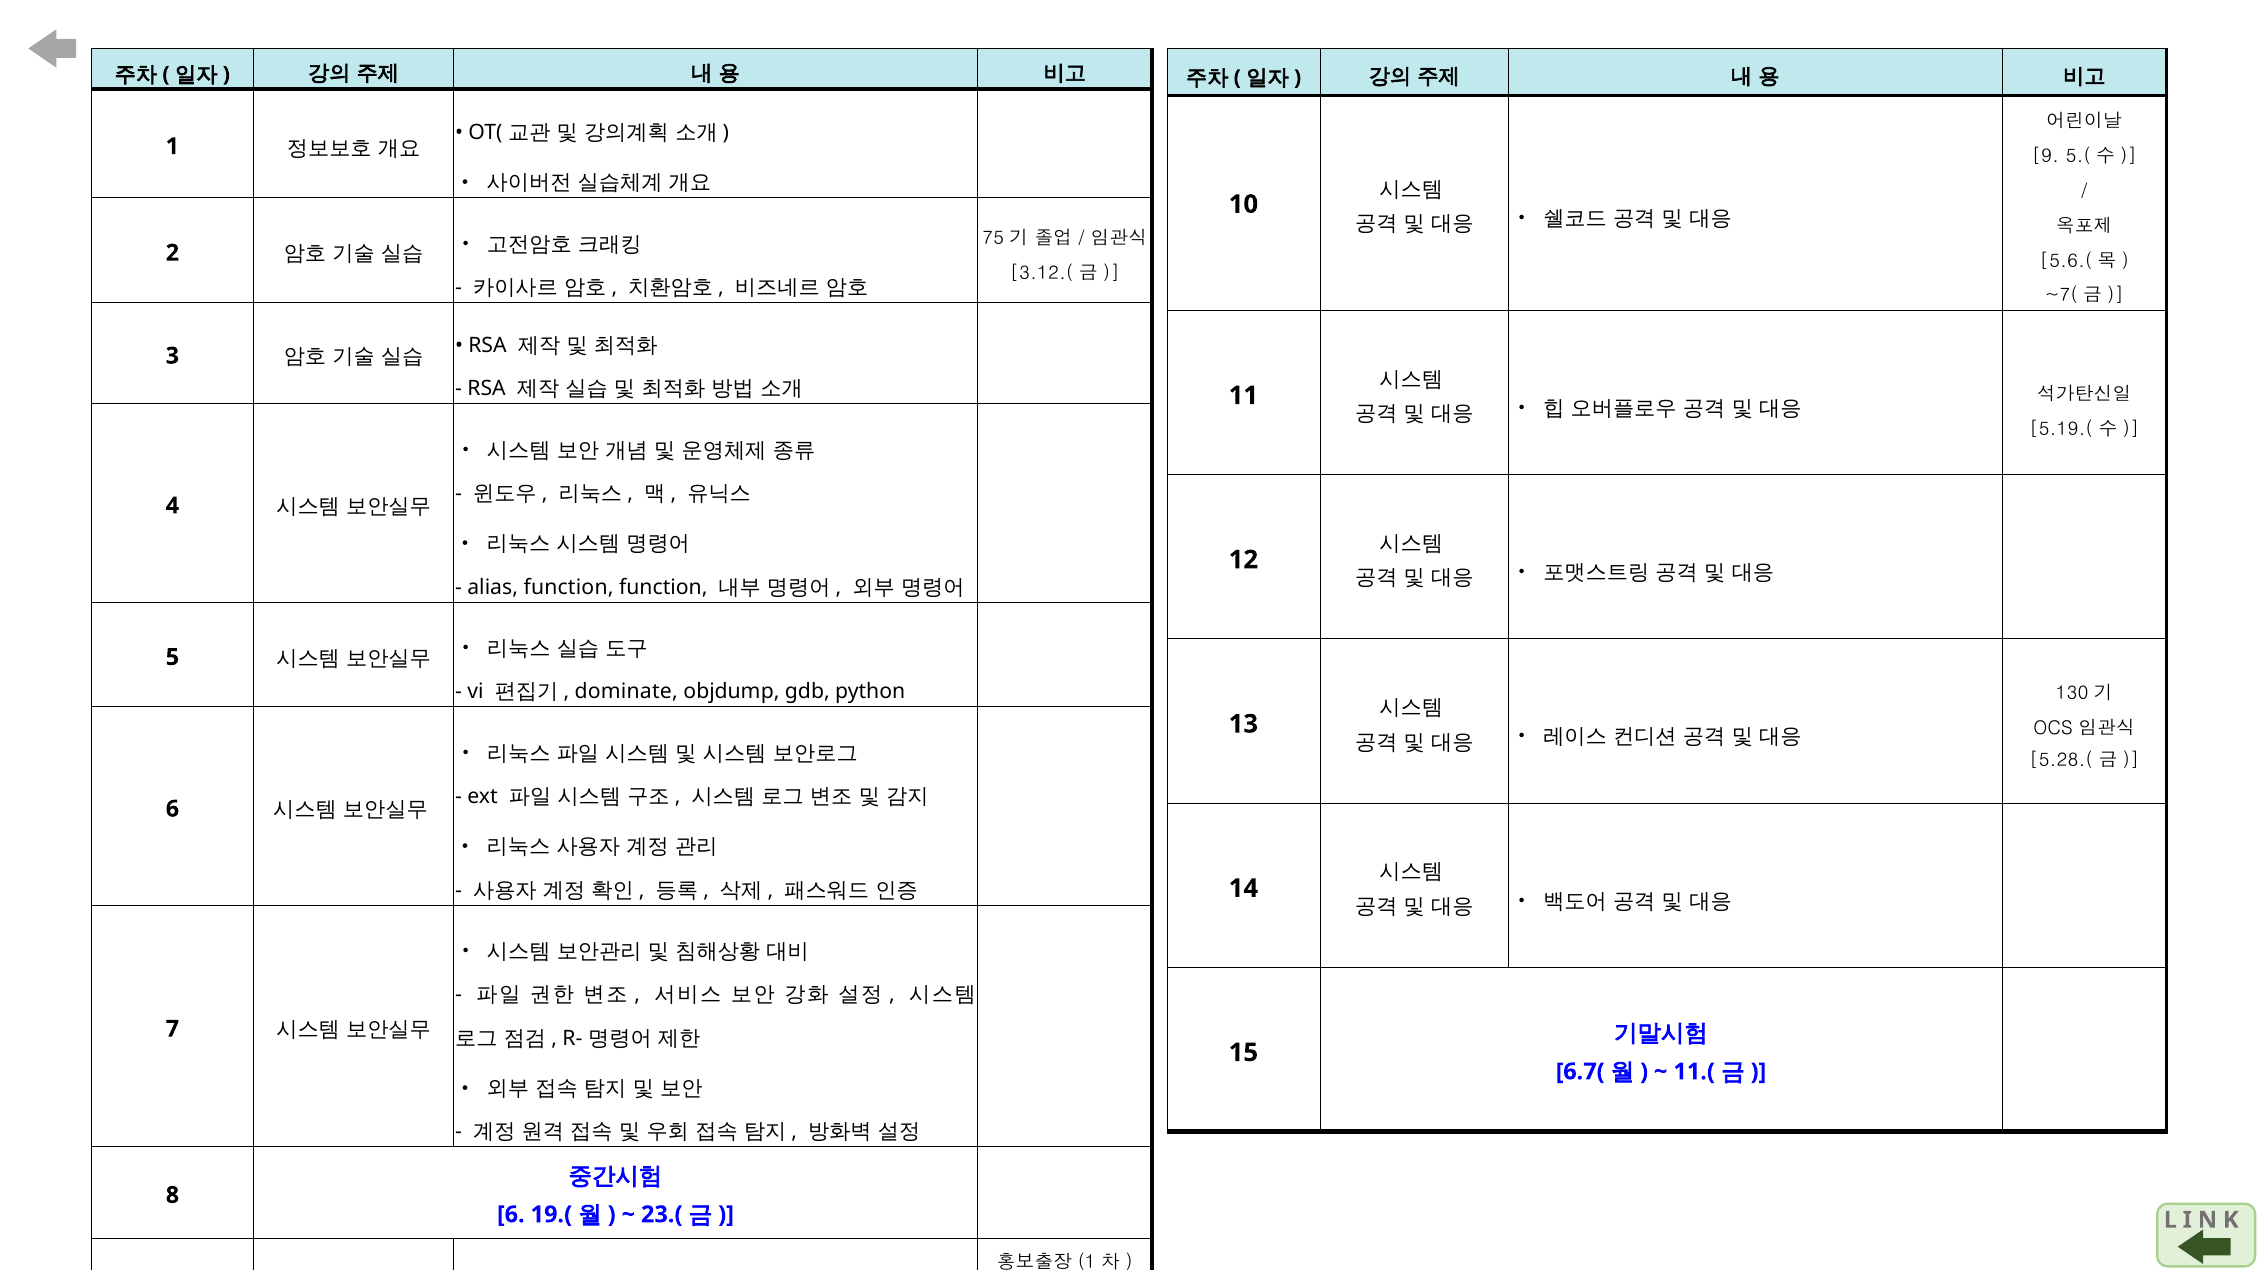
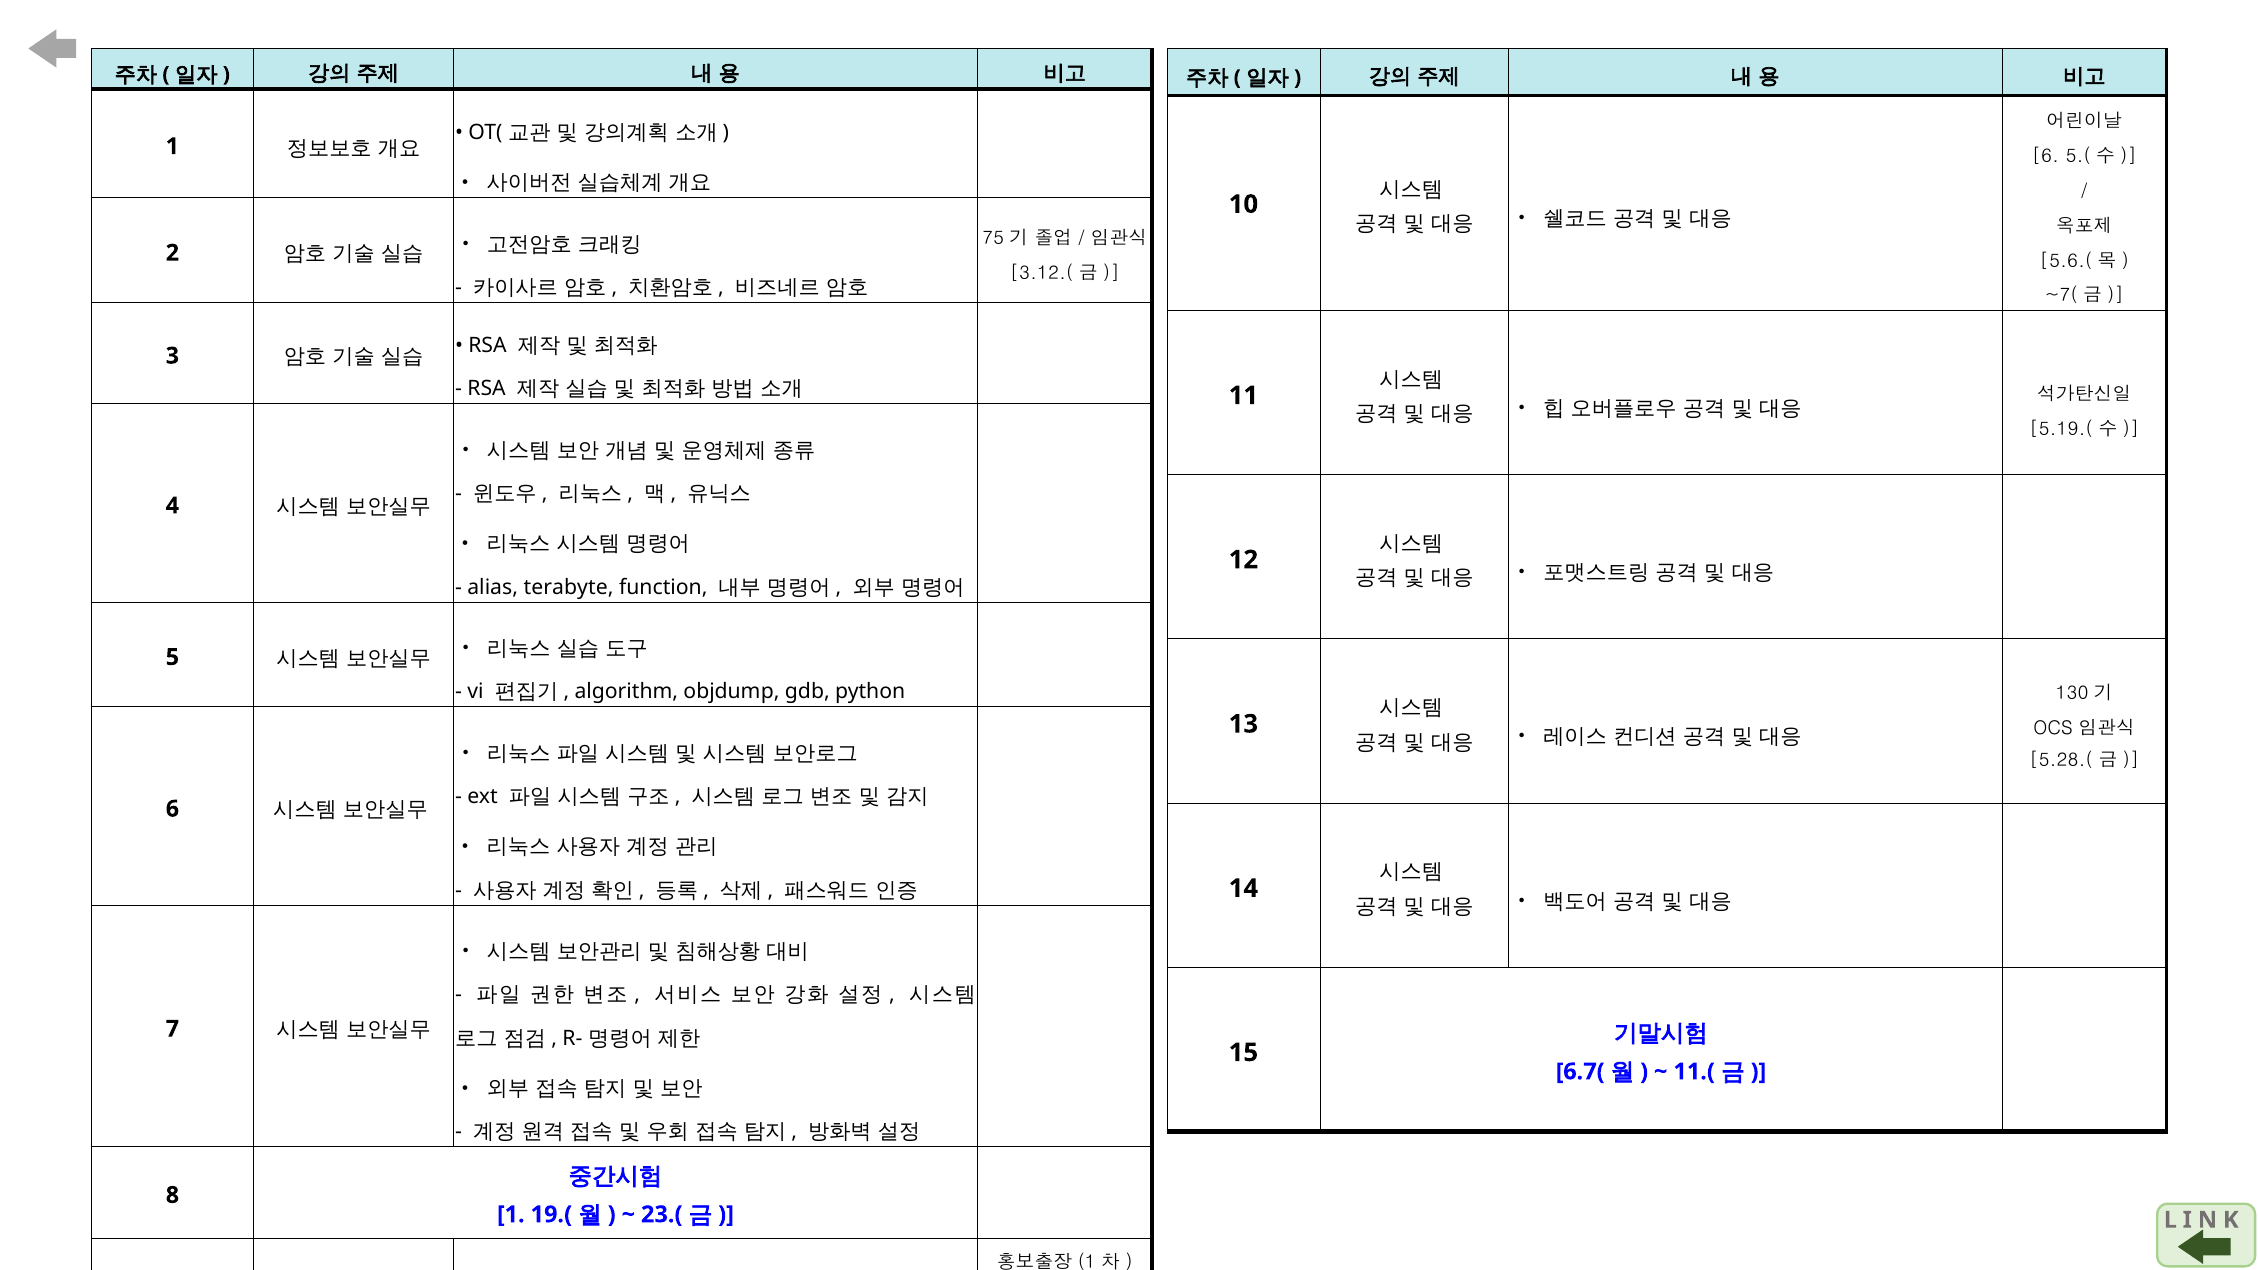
9 at (2045, 156): 9 -> 6
alias function: function -> terabyte
dominate: dominate -> algorithm
6 at (511, 1215): 6 -> 1
